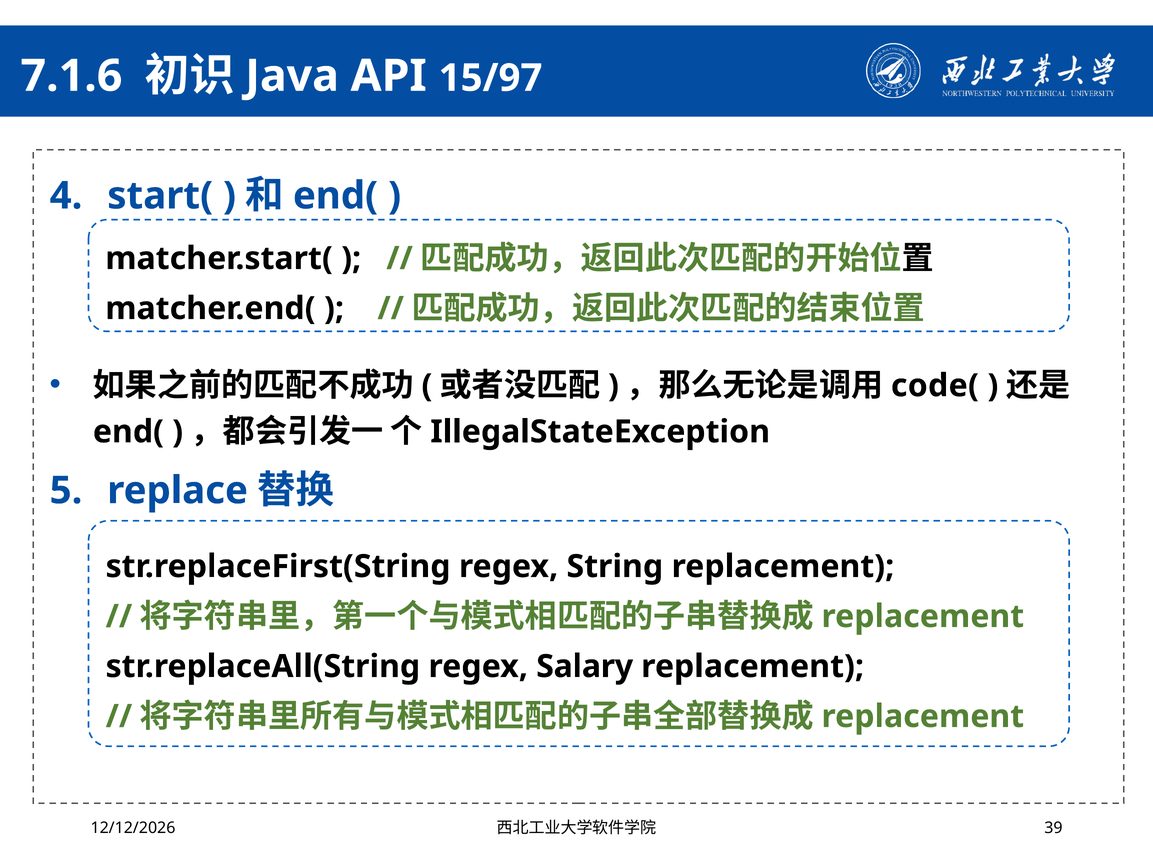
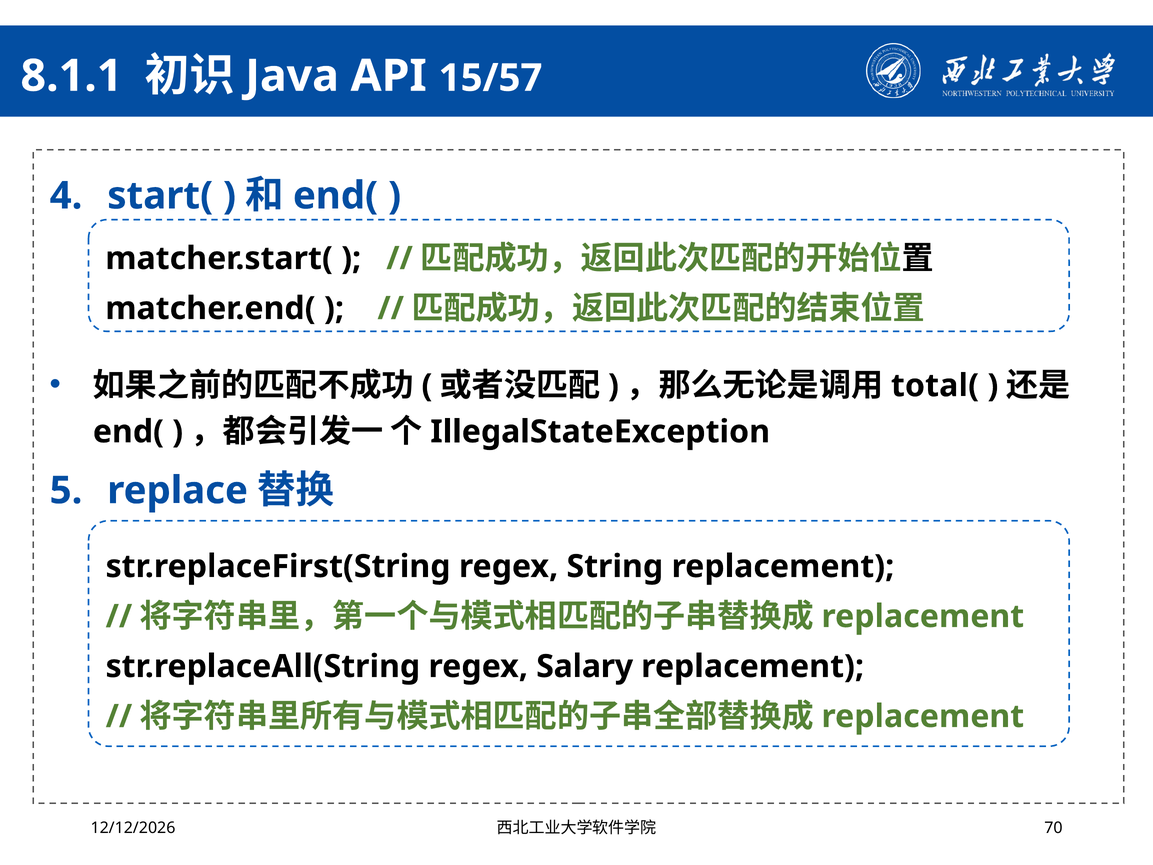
7.1.6: 7.1.6 -> 8.1.1
15/97: 15/97 -> 15/57
code(: code( -> total(
39: 39 -> 70
